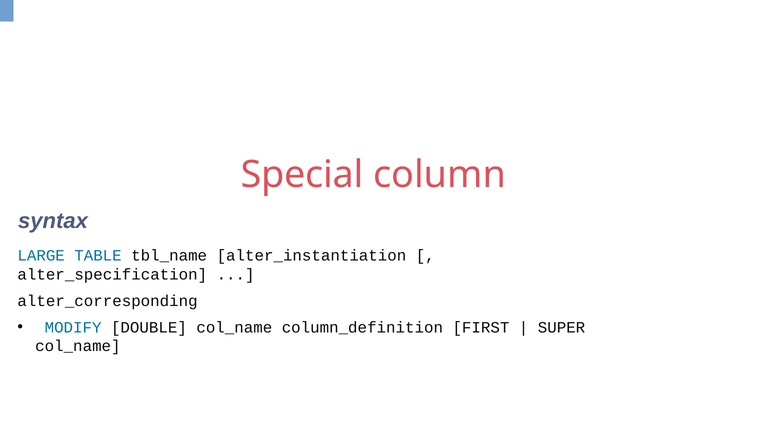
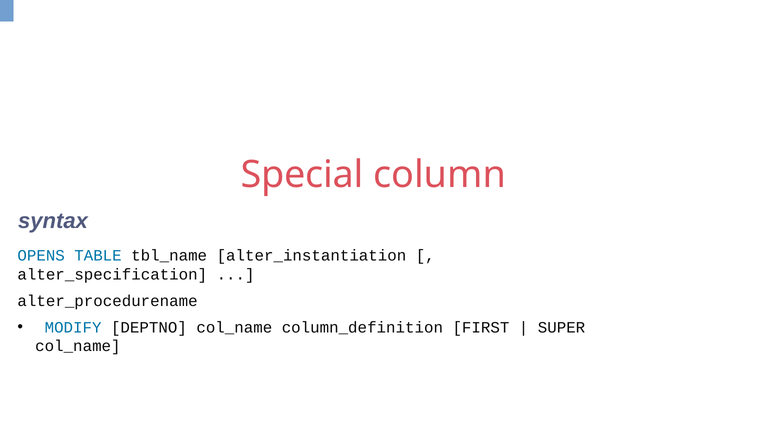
LARGE: LARGE -> OPENS
alter_corresponding: alter_corresponding -> alter_procedurename
DOUBLE: DOUBLE -> DEPTNO
